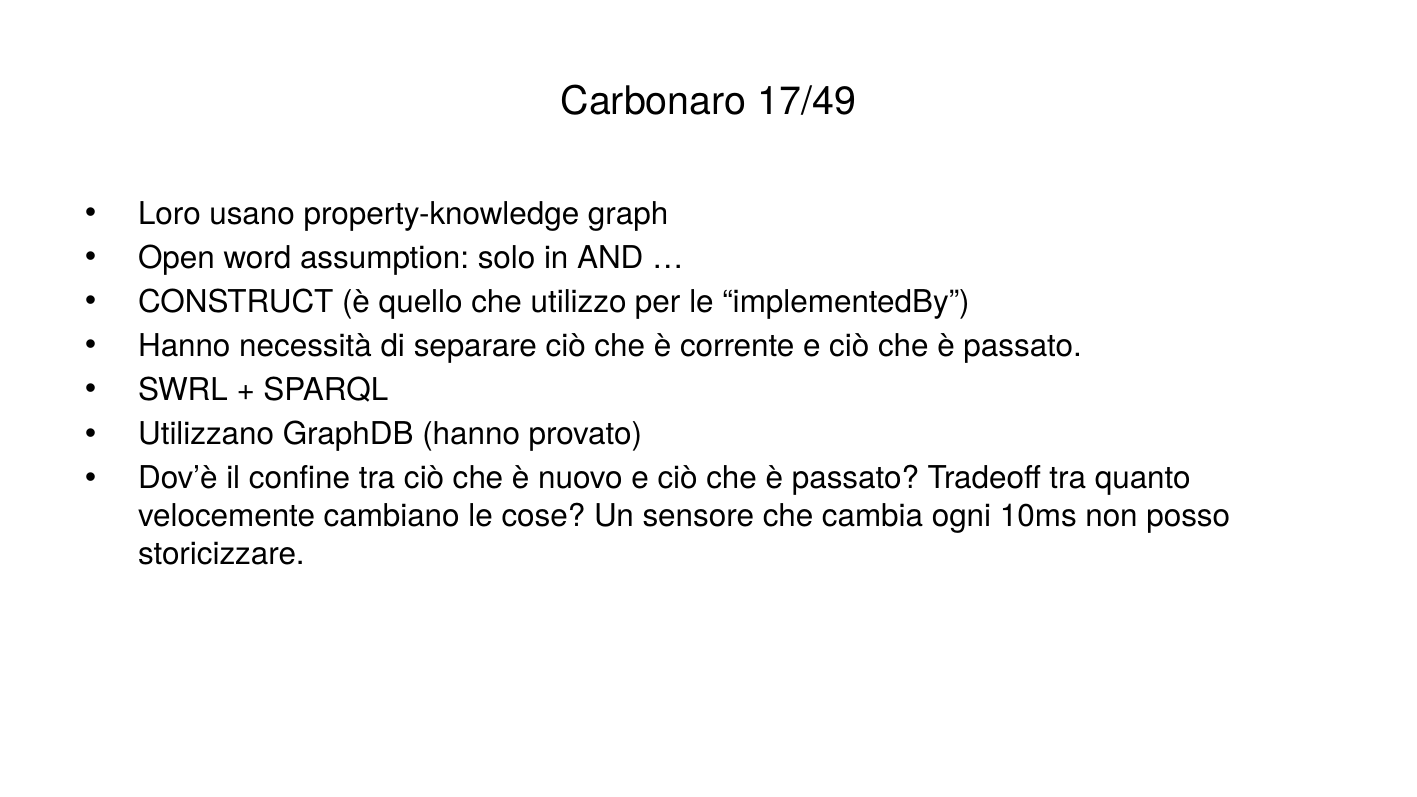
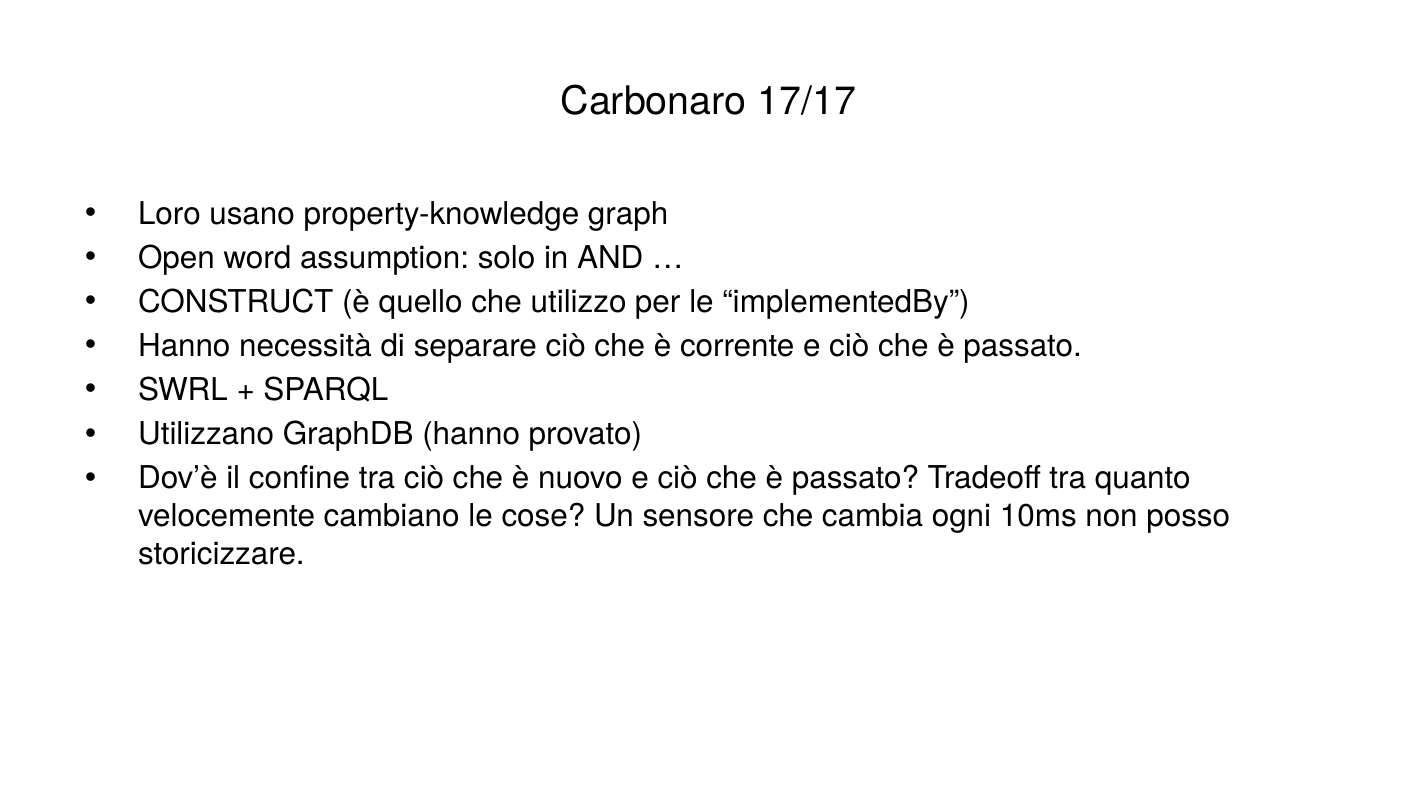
17/49: 17/49 -> 17/17
